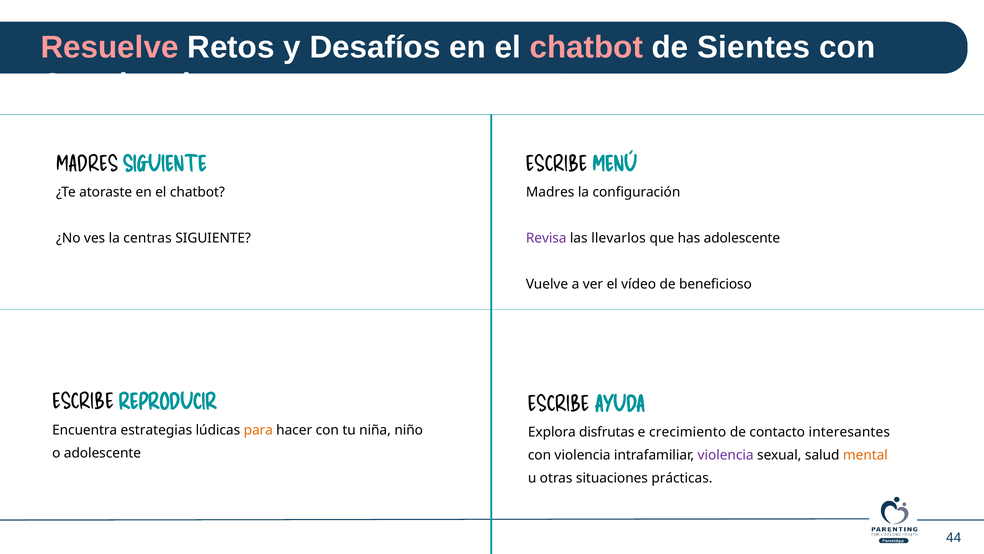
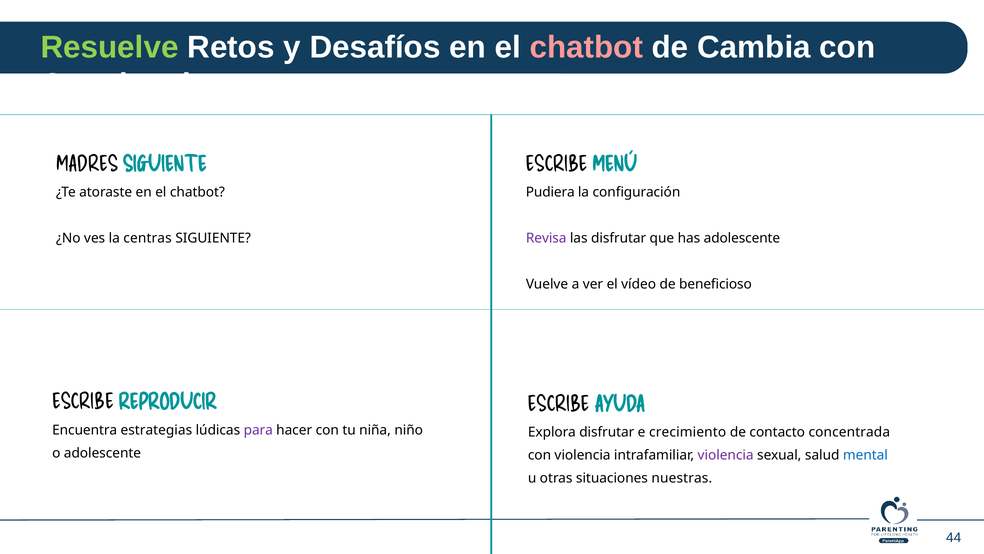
Resuelve colour: pink -> light green
Sientes: Sientes -> Cambia
Madres at (550, 192): Madres -> Pudiera
las llevarlos: llevarlos -> disfrutar
para colour: orange -> purple
Explora disfrutas: disfrutas -> disfrutar
interesantes: interesantes -> concentrada
mental colour: orange -> blue
prácticas: prácticas -> nuestras
